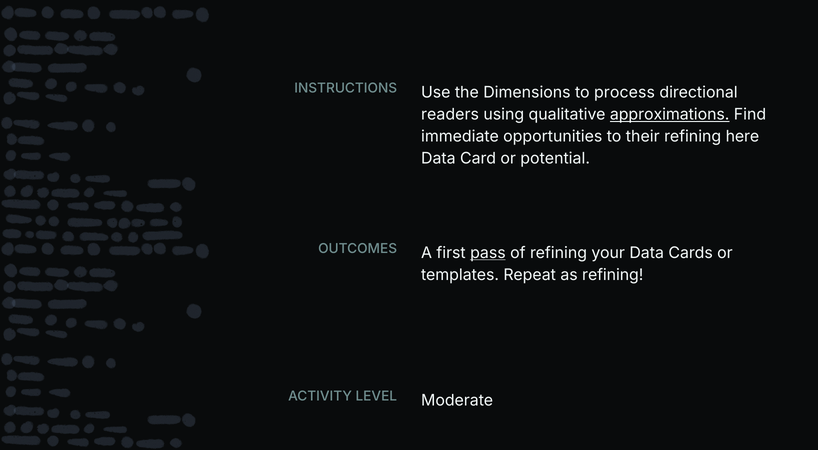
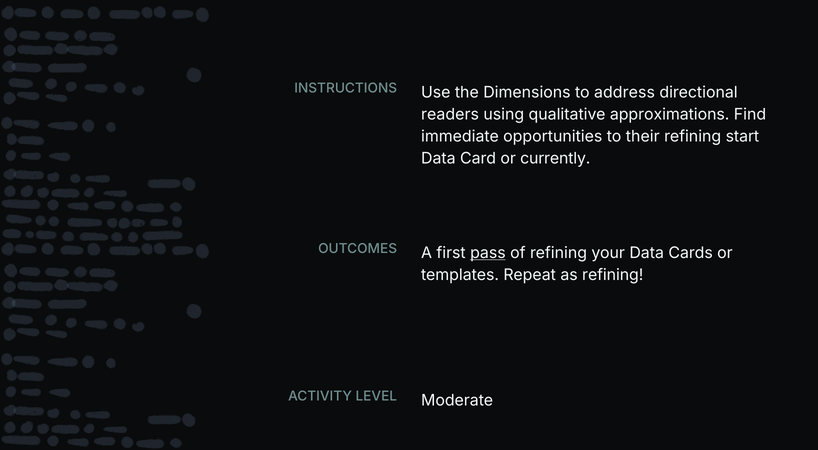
process: process -> address
approximations underline: present -> none
here: here -> start
potential: potential -> currently
